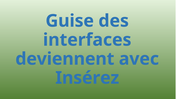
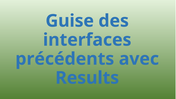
deviennent: deviennent -> précédents
Insérez: Insérez -> Results
